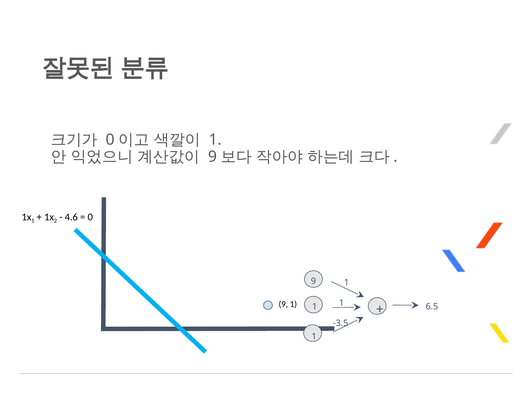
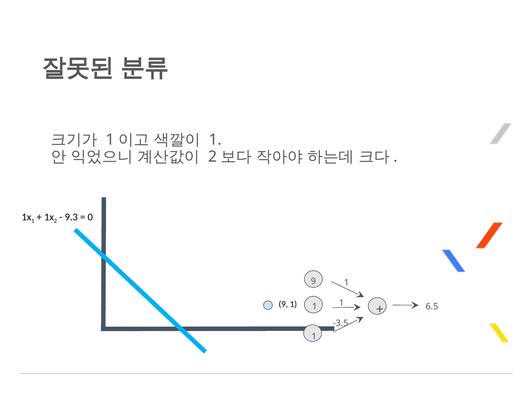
0 at (110, 140): 0 -> 1
9 at (212, 157): 9 -> 2
4.6: 4.6 -> 9.3
